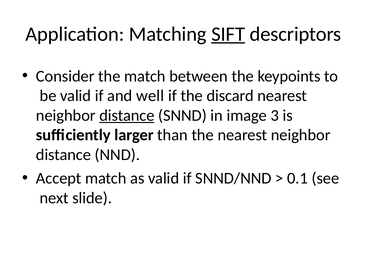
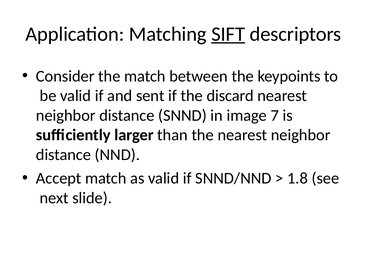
well: well -> sent
distance at (127, 116) underline: present -> none
3: 3 -> 7
0.1: 0.1 -> 1.8
